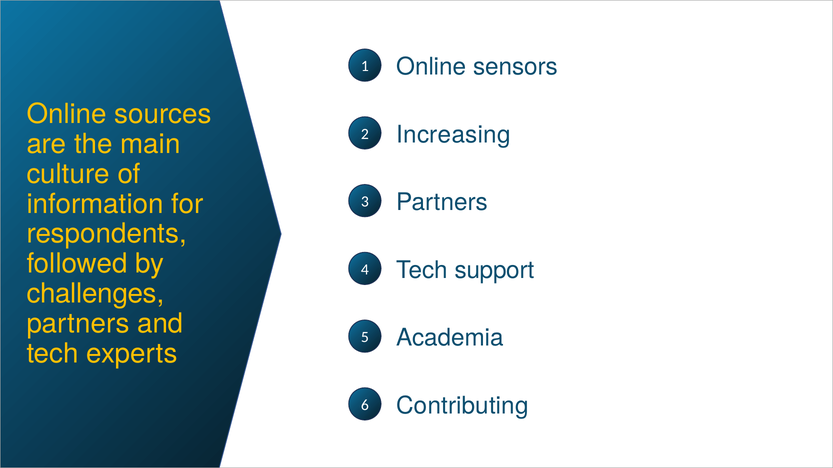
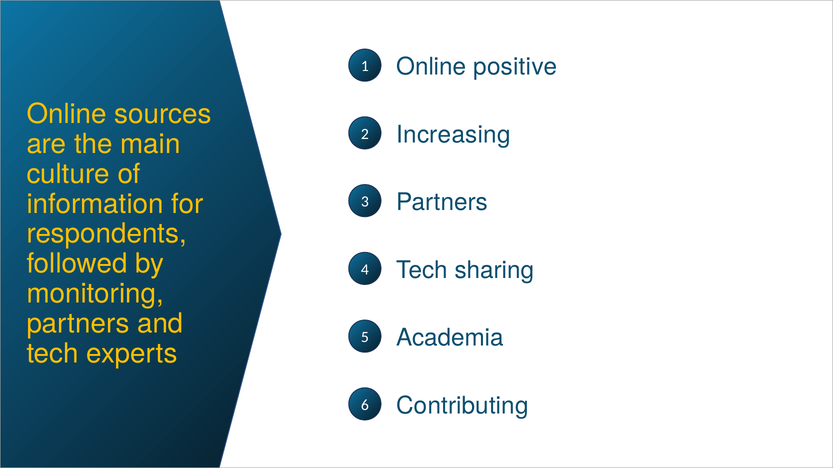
sensors: sensors -> positive
support: support -> sharing
challenges: challenges -> monitoring
